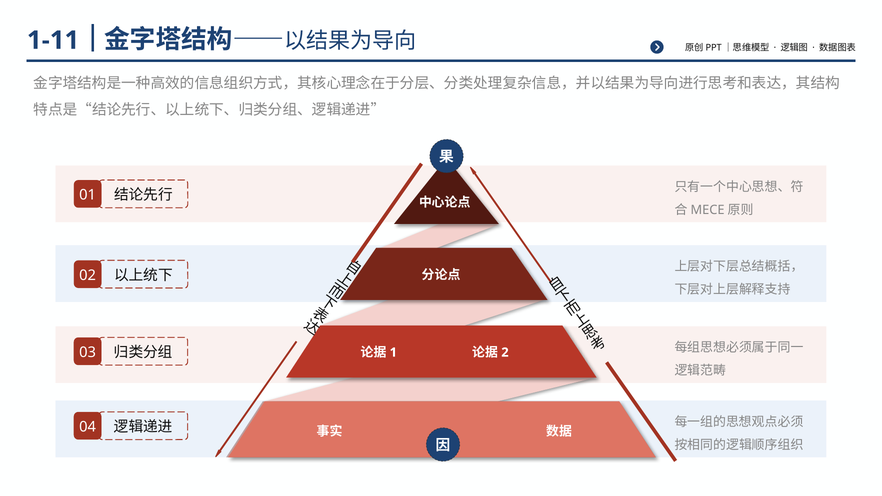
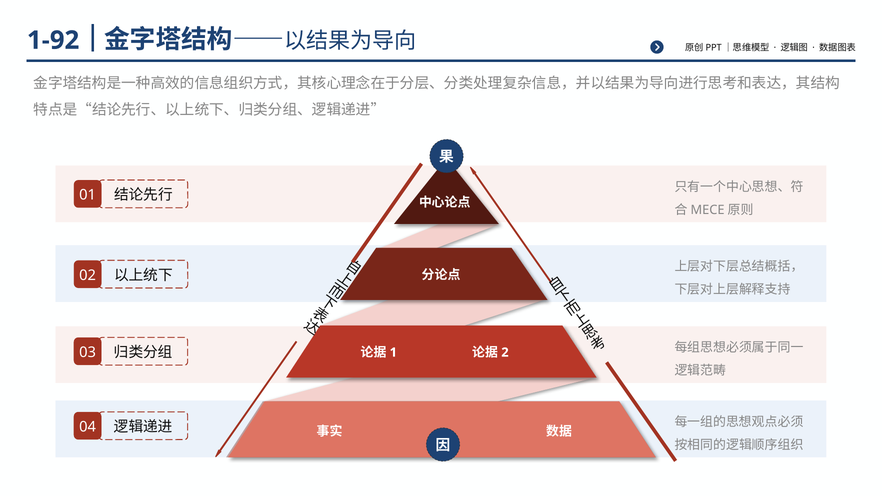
1-11: 1-11 -> 1-92
